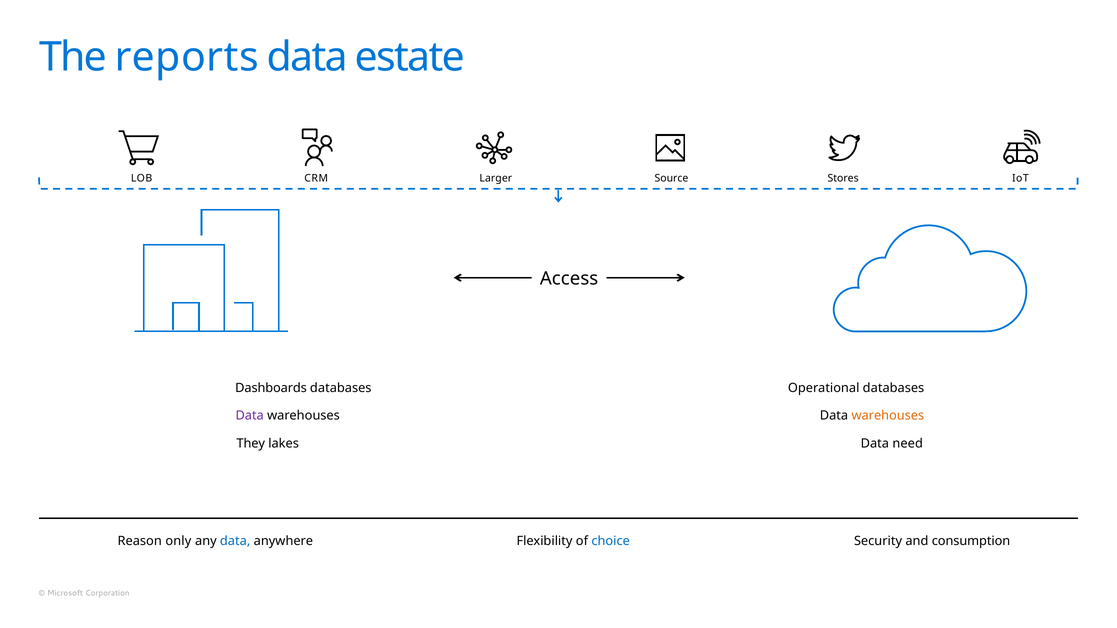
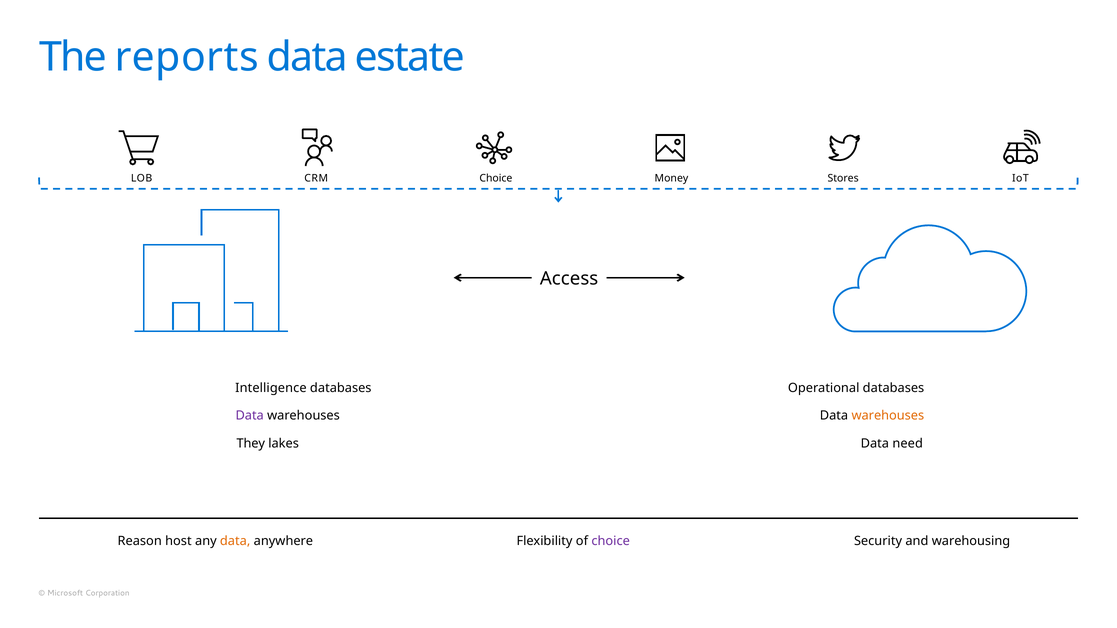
LOB Larger: Larger -> Choice
Source: Source -> Money
Dashboards: Dashboards -> Intelligence
only: only -> host
data at (235, 541) colour: blue -> orange
choice at (611, 541) colour: blue -> purple
consumption: consumption -> warehousing
